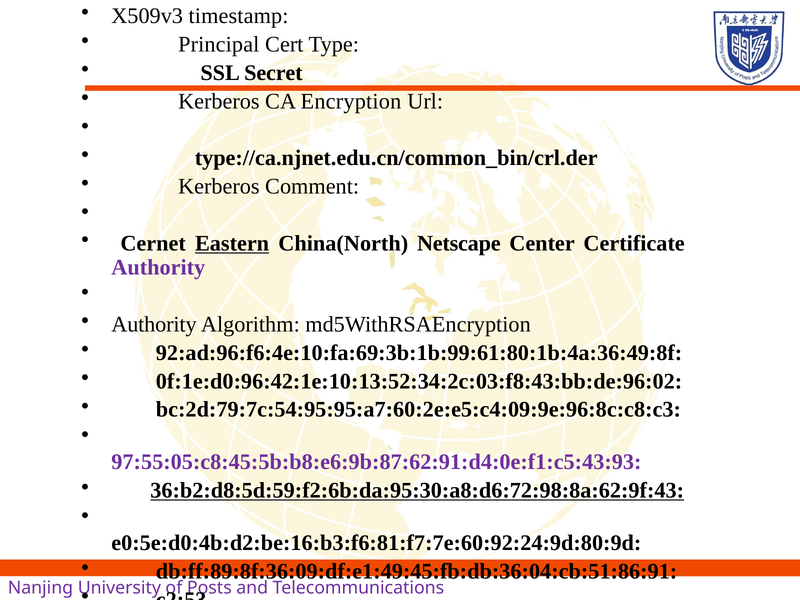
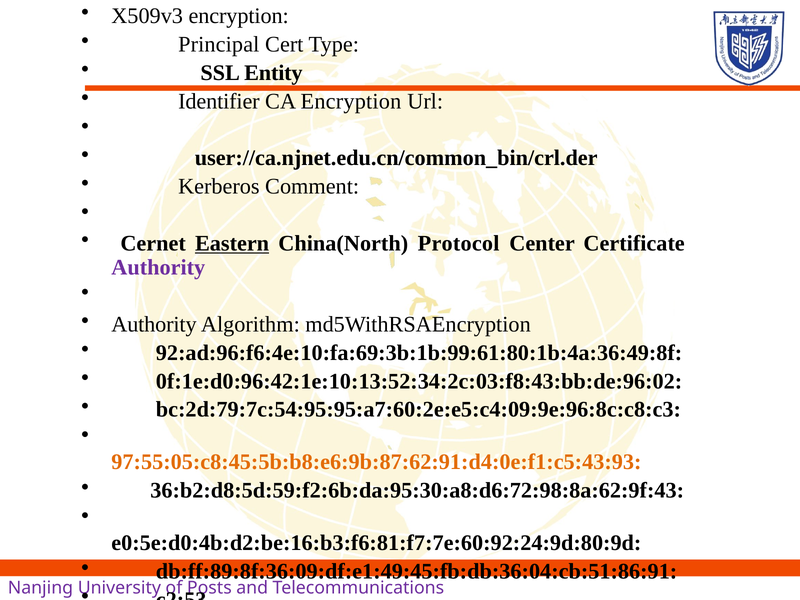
X509v3 timestamp: timestamp -> encryption
Secret: Secret -> Entity
Kerberos at (219, 101): Kerberos -> Identifier
type://ca.njnet.edu.cn/common_bin/crl.der: type://ca.njnet.edu.cn/common_bin/crl.der -> user://ca.njnet.edu.cn/common_bin/crl.der
Netscape: Netscape -> Protocol
97:55:05:c8:45:5b:b8:e6:9b:87:62:91:d4:0e:f1:c5:43:93 colour: purple -> orange
36:b2:d8:5d:59:f2:6b:da:95:30:a8:d6:72:98:8a:62:9f:43 underline: present -> none
